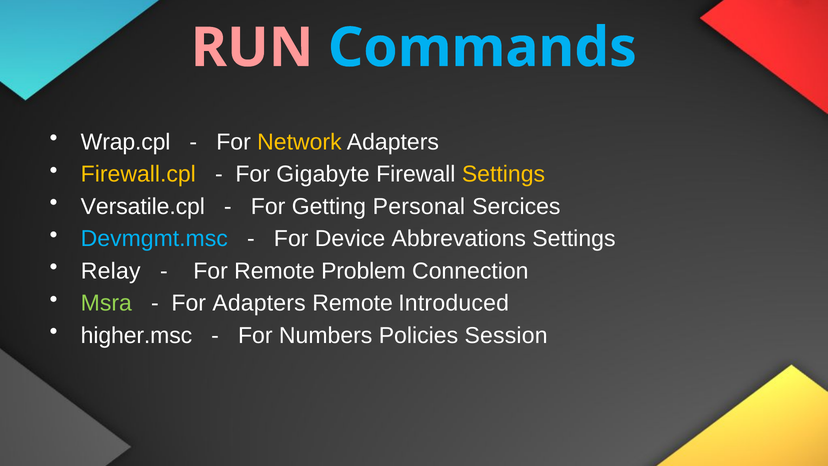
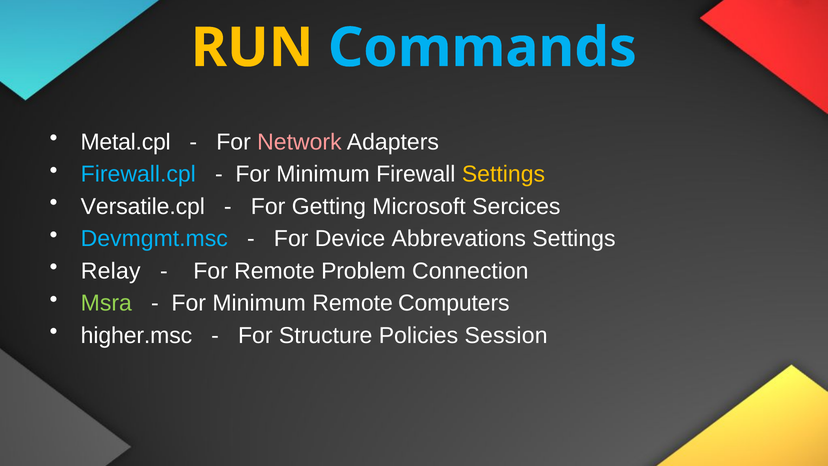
RUN colour: pink -> yellow
Wrap.cpl: Wrap.cpl -> Metal.cpl
Network colour: yellow -> pink
Firewall.cpl colour: yellow -> light blue
Gigabyte at (323, 174): Gigabyte -> Minimum
Personal: Personal -> Microsoft
Adapters at (259, 303): Adapters -> Minimum
Introduced: Introduced -> Computers
Numbers: Numbers -> Structure
